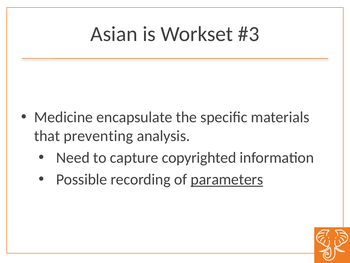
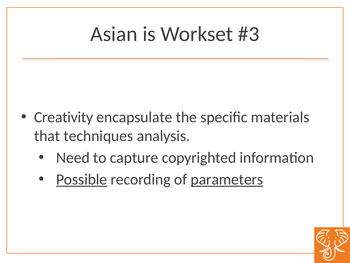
Medicine: Medicine -> Creativity
preventing: preventing -> techniques
Possible underline: none -> present
